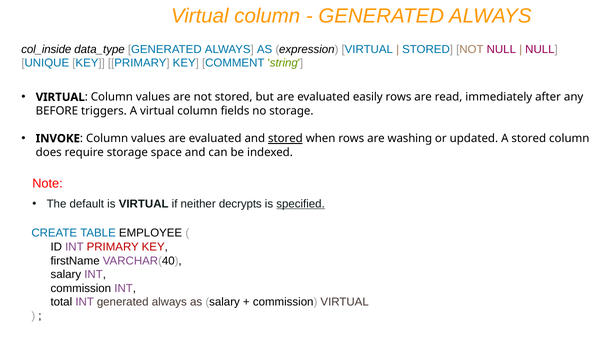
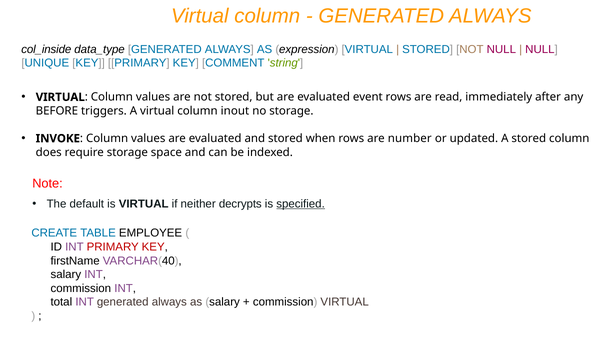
easily: easily -> event
fields: fields -> inout
stored at (285, 138) underline: present -> none
washing: washing -> number
